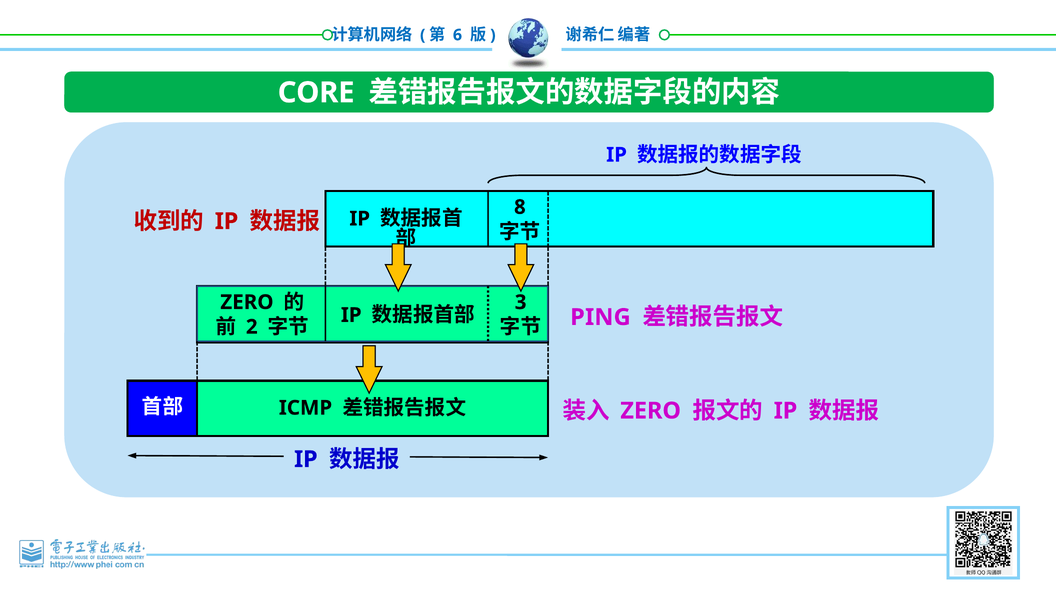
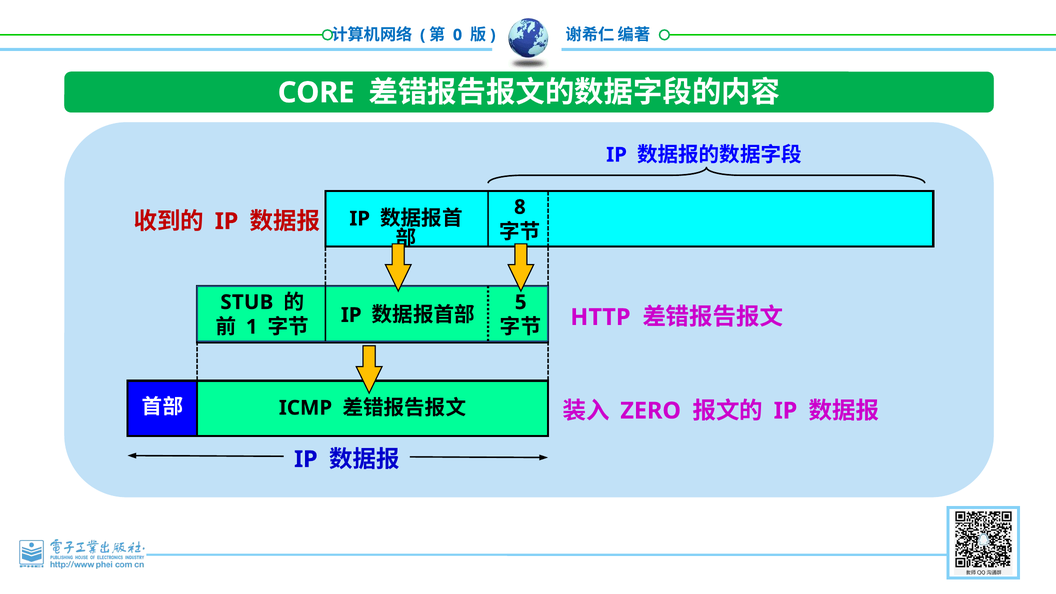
6: 6 -> 0
ZERO at (247, 302): ZERO -> STUB
3: 3 -> 5
PING: PING -> HTTP
2: 2 -> 1
